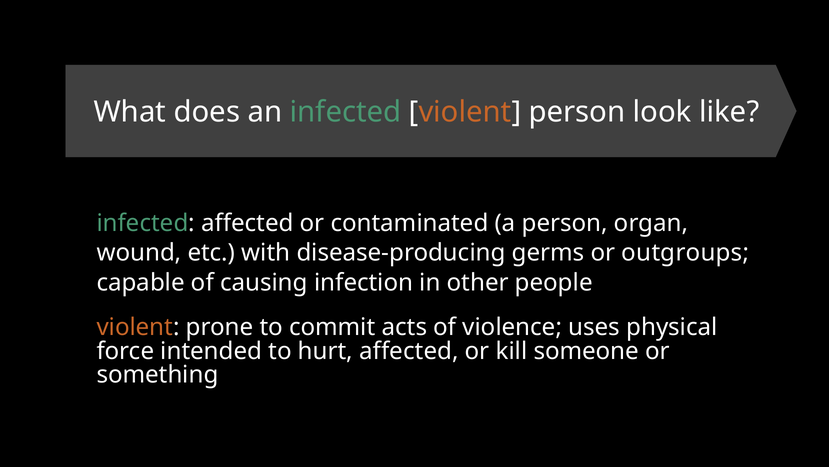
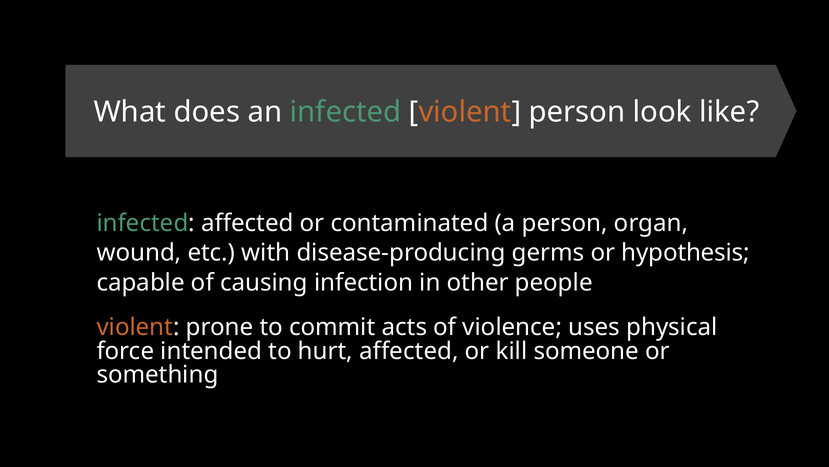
outgroups: outgroups -> hypothesis
